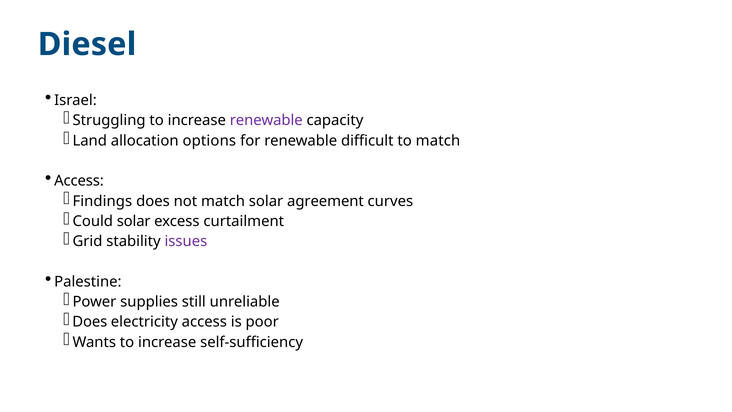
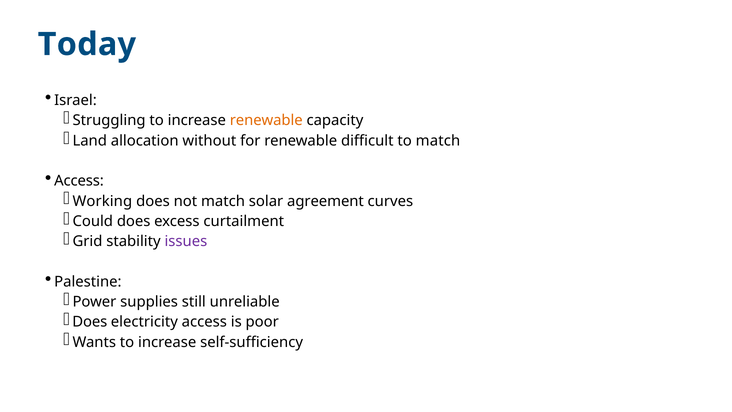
Diesel: Diesel -> Today
renewable at (266, 121) colour: purple -> orange
options: options -> without
Findings: Findings -> Working
Could solar: solar -> does
